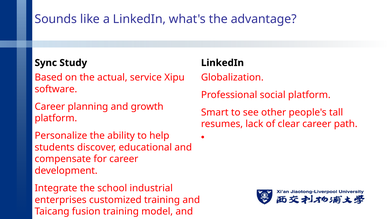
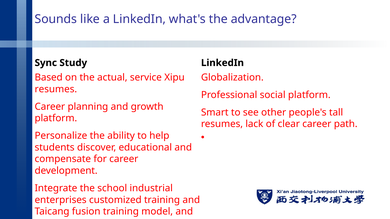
software at (56, 89): software -> resumes
